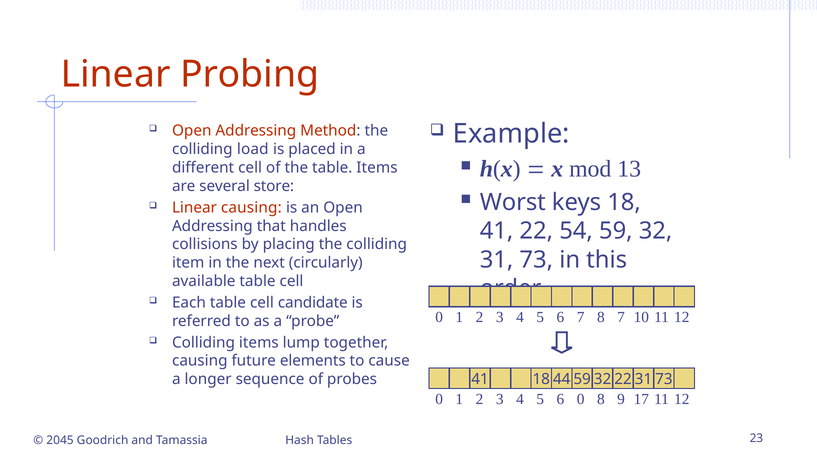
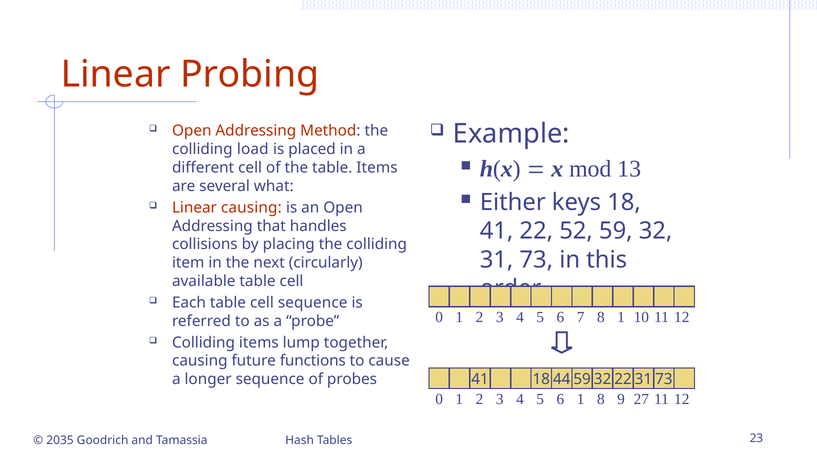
store: store -> what
Worst: Worst -> Either
54: 54 -> 52
cell candidate: candidate -> sequence
8 7: 7 -> 1
elements: elements -> functions
6 0: 0 -> 1
17: 17 -> 27
2045: 2045 -> 2035
